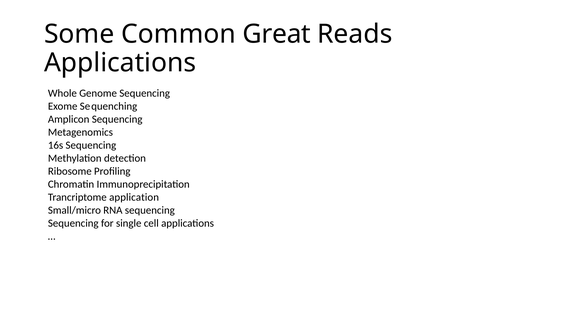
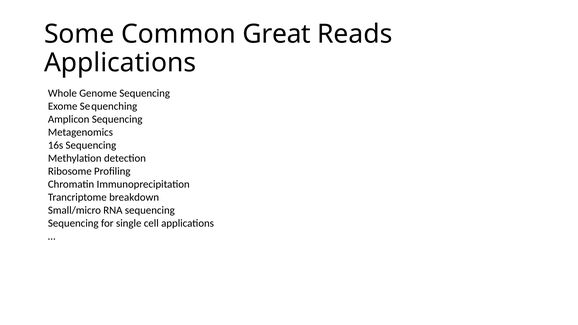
application: application -> breakdown
